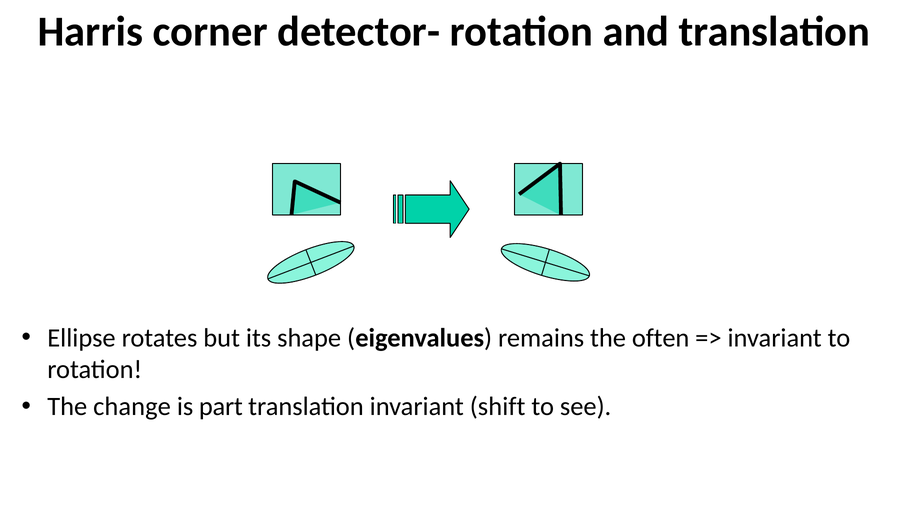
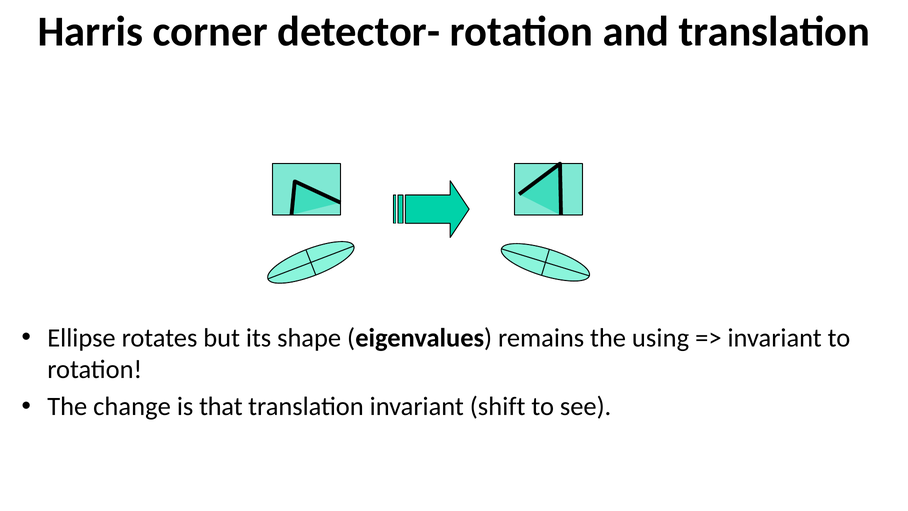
often: often -> using
part: part -> that
